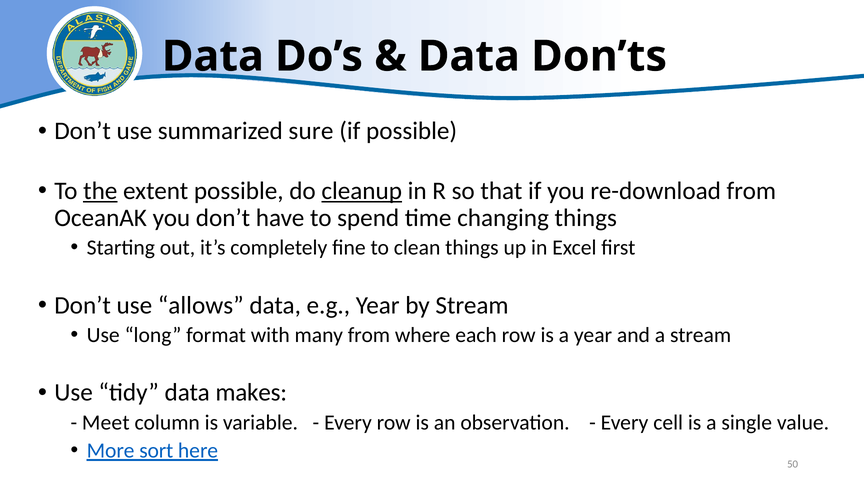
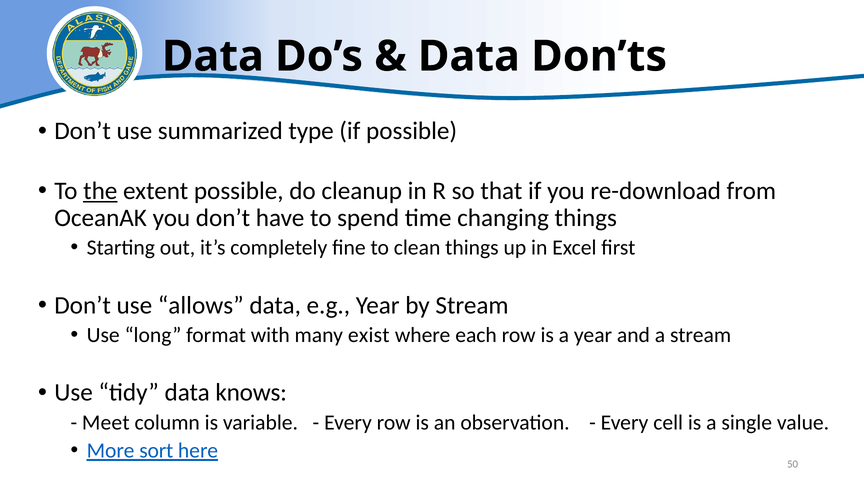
sure: sure -> type
cleanup underline: present -> none
many from: from -> exist
makes: makes -> knows
